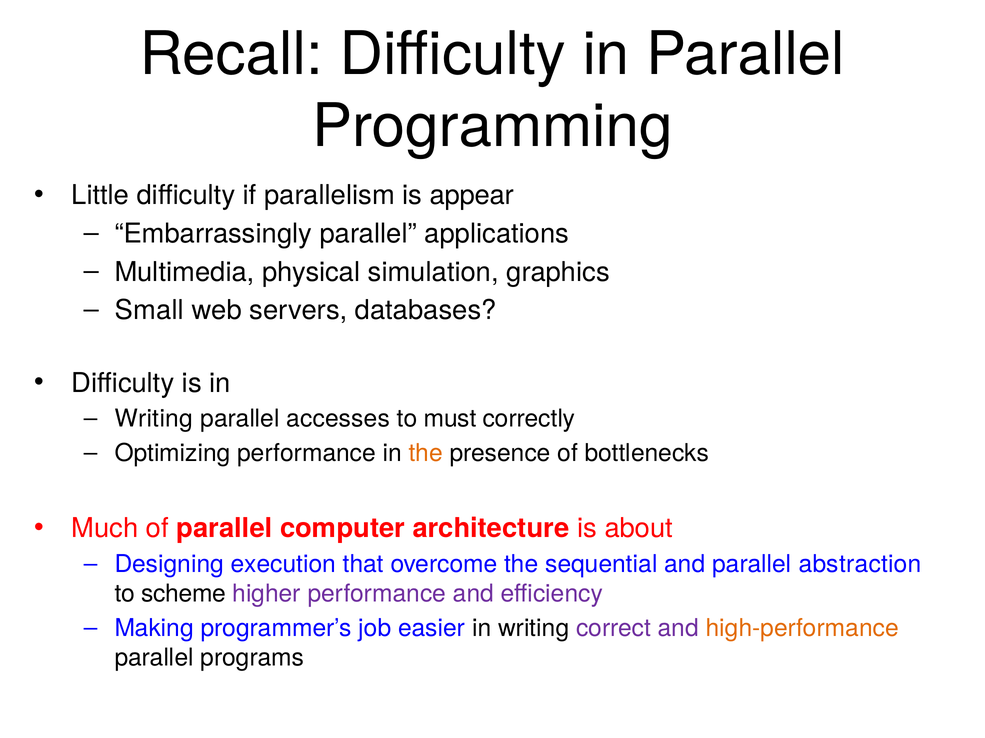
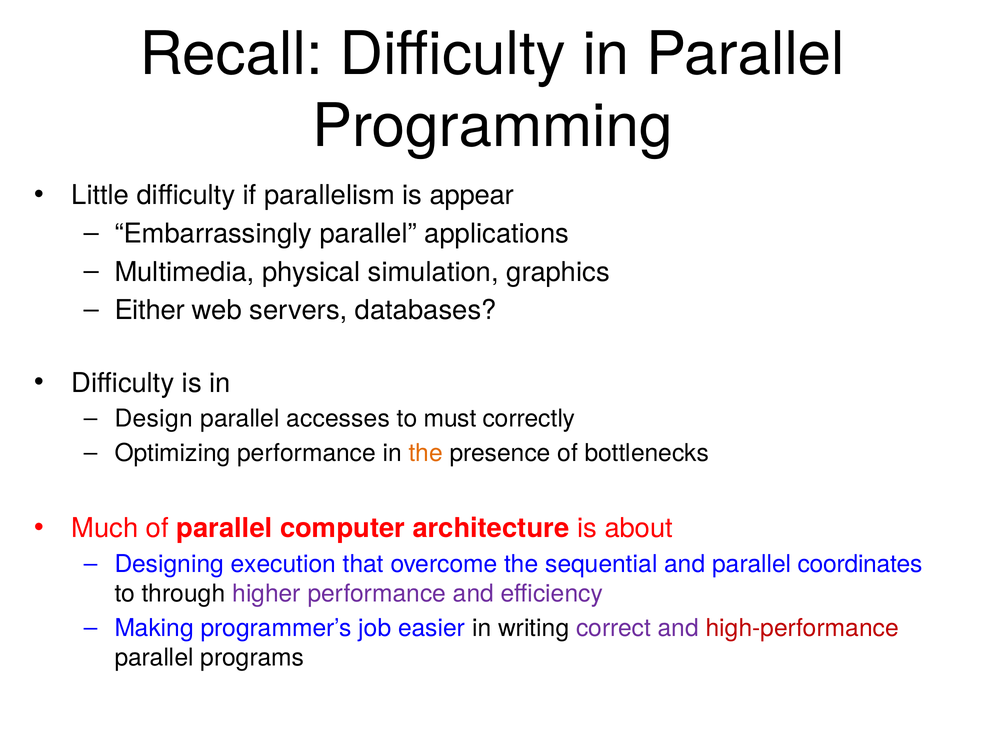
Small: Small -> Either
Writing at (154, 419): Writing -> Design
abstraction: abstraction -> coordinates
scheme: scheme -> through
high-performance colour: orange -> red
